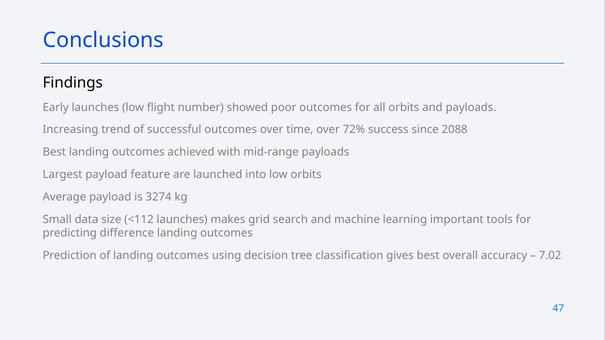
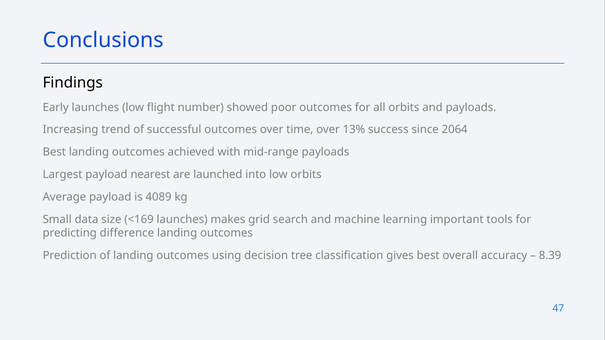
72%: 72% -> 13%
2088: 2088 -> 2064
feature: feature -> nearest
3274: 3274 -> 4089
<112: <112 -> <169
7.02: 7.02 -> 8.39
